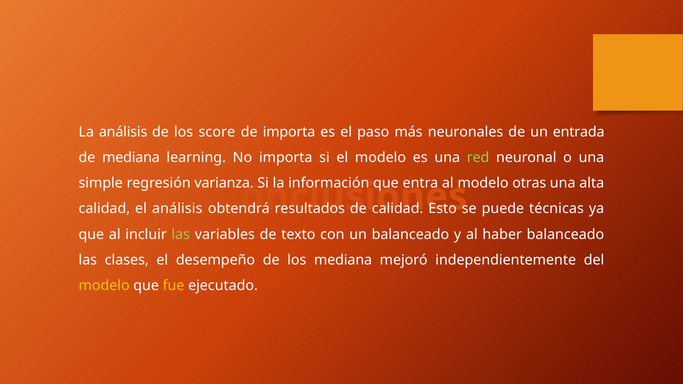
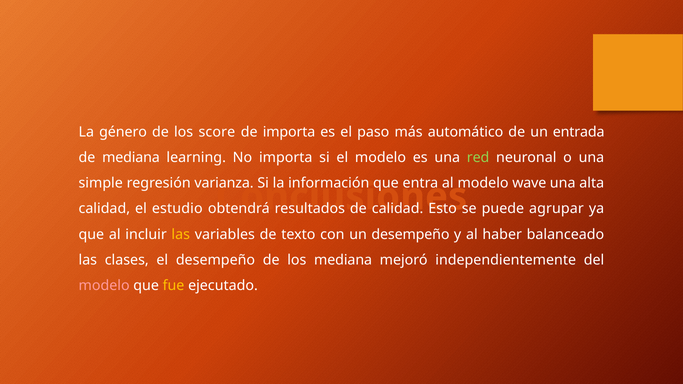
La análisis: análisis -> género
neuronales: neuronales -> automático
otras: otras -> wave
el análisis: análisis -> estudio
técnicas: técnicas -> agrupar
las at (181, 234) colour: light green -> yellow
un balanceado: balanceado -> desempeño
modelo at (104, 286) colour: yellow -> pink
